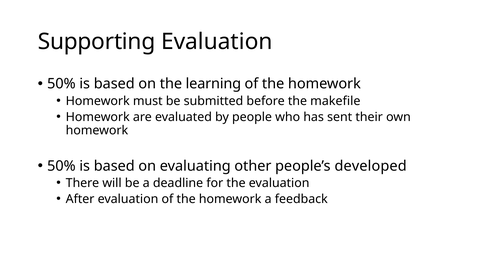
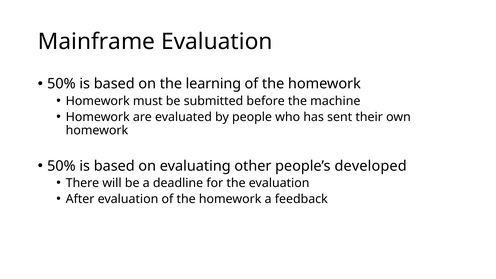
Supporting: Supporting -> Mainframe
makefile: makefile -> machine
